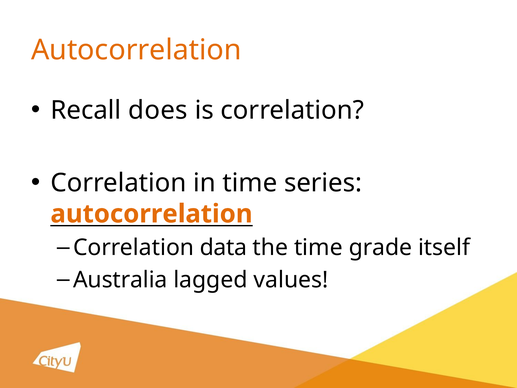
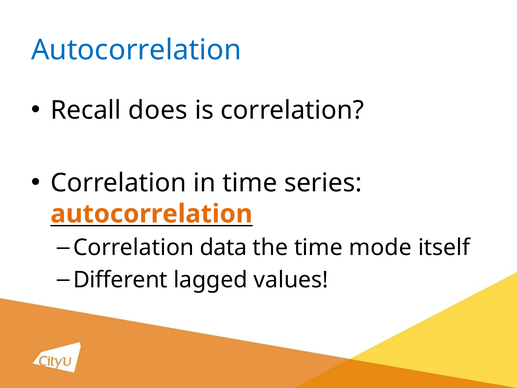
Autocorrelation at (136, 50) colour: orange -> blue
grade: grade -> mode
Australia: Australia -> Different
